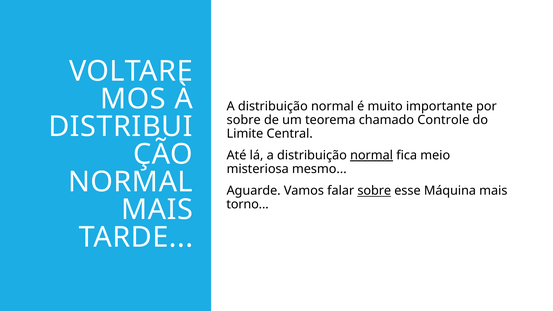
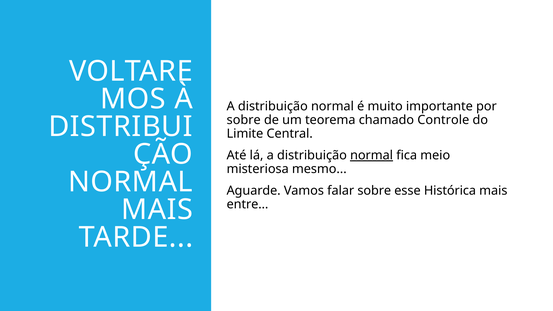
sobre at (374, 191) underline: present -> none
Máquina: Máquina -> Histórica
torno: torno -> entre
